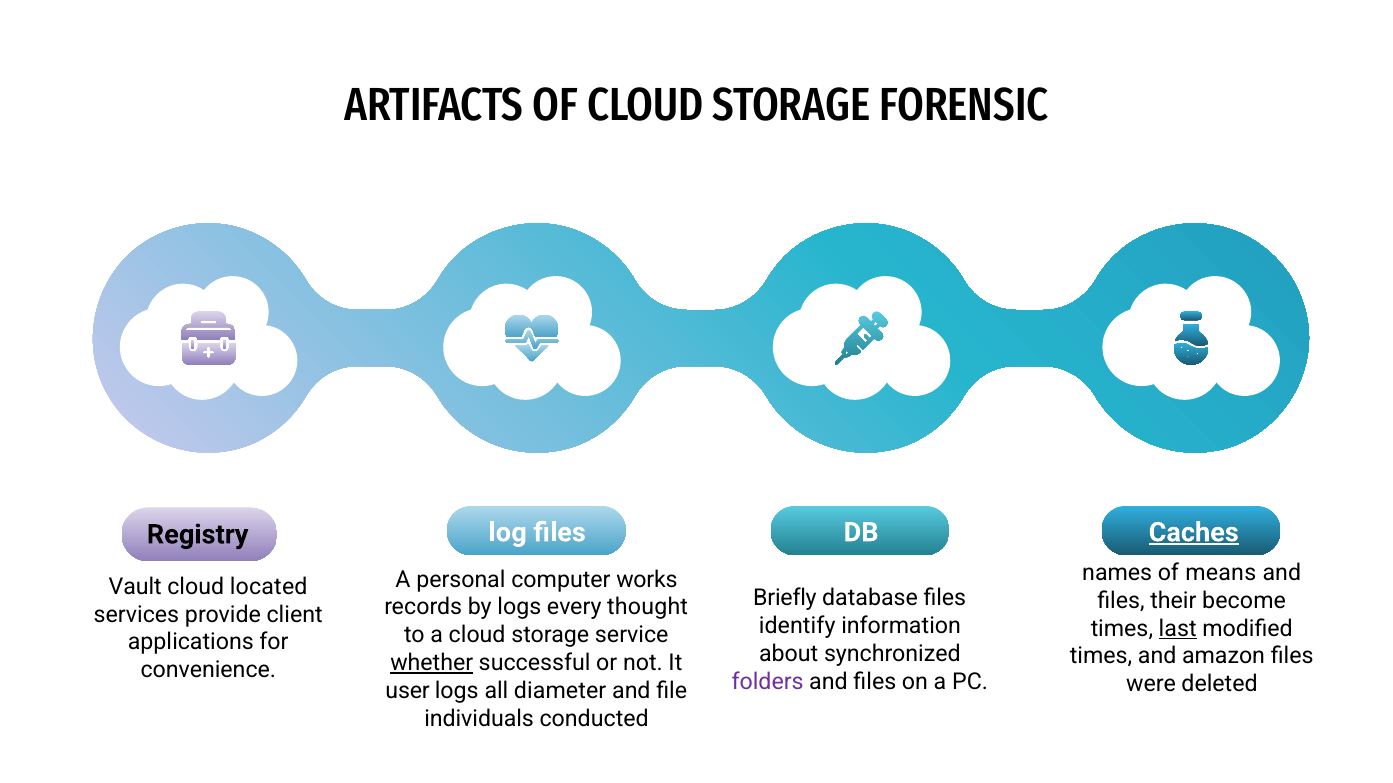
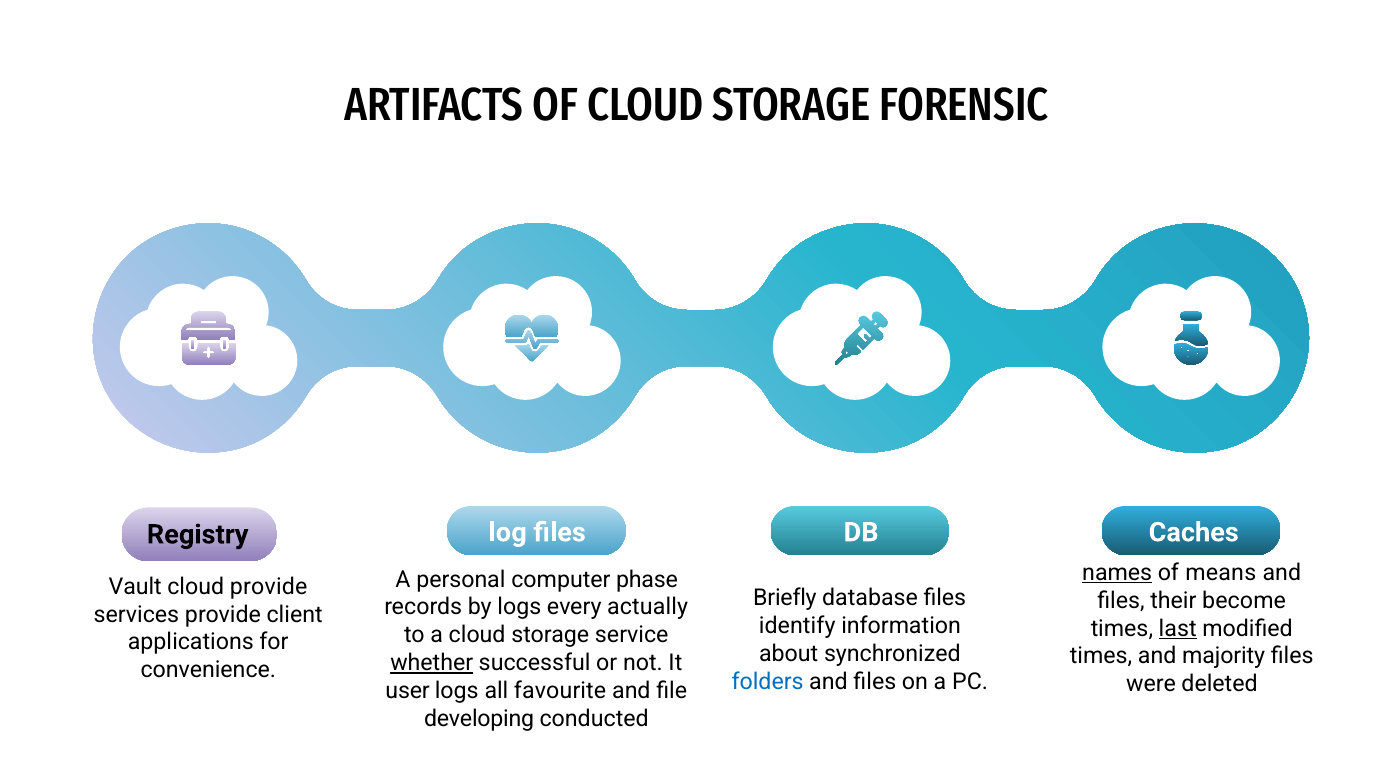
Caches underline: present -> none
names underline: none -> present
works: works -> phase
cloud located: located -> provide
thought: thought -> actually
amazon: amazon -> majority
folders colour: purple -> blue
diameter: diameter -> favourite
individuals: individuals -> developing
